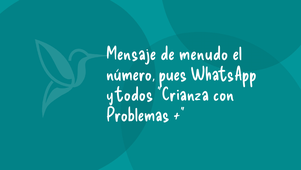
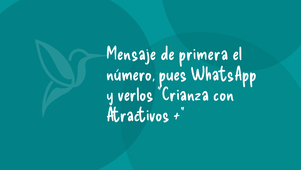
menudo: menudo -> primera
todos: todos -> verlos
Problemas: Problemas -> Atractivos
